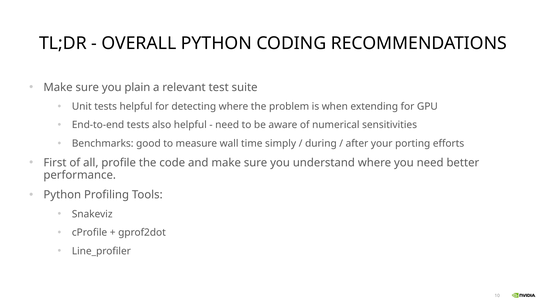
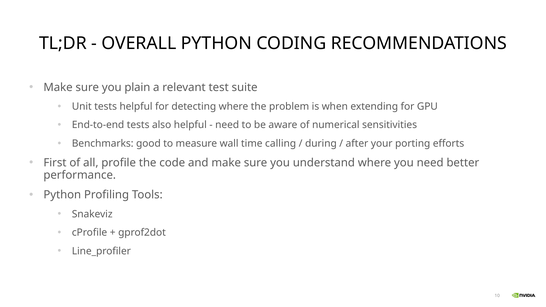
simply: simply -> calling
